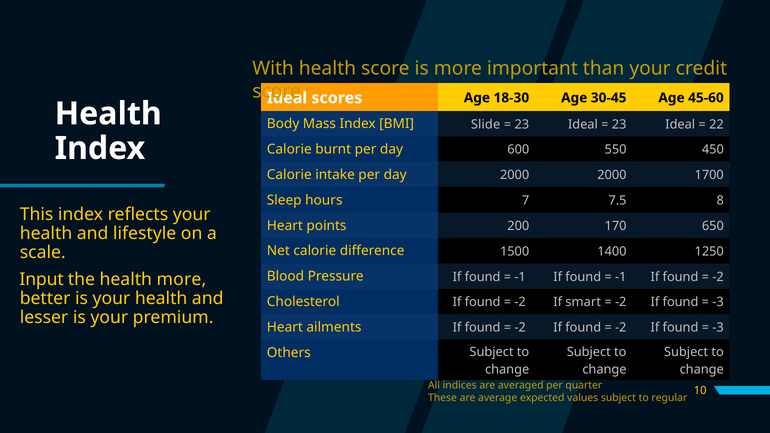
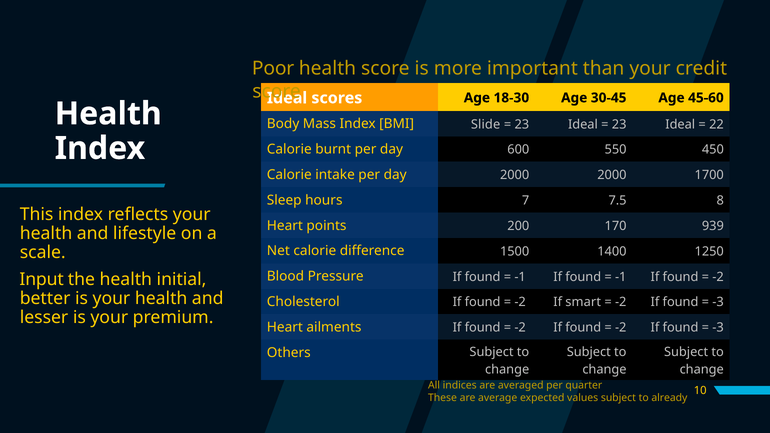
With: With -> Poor
650: 650 -> 939
health more: more -> initial
regular: regular -> already
